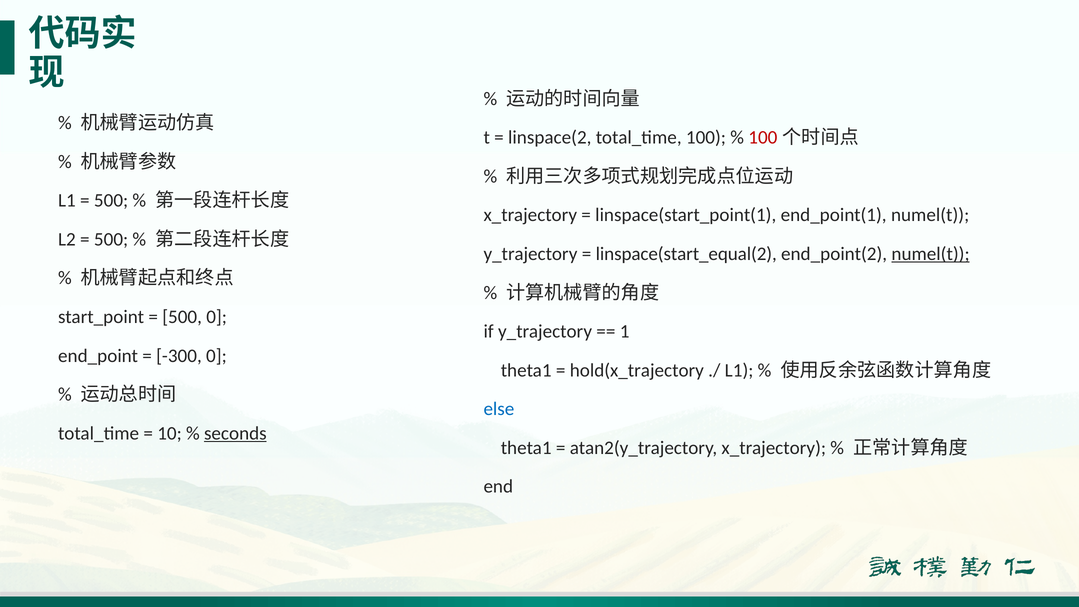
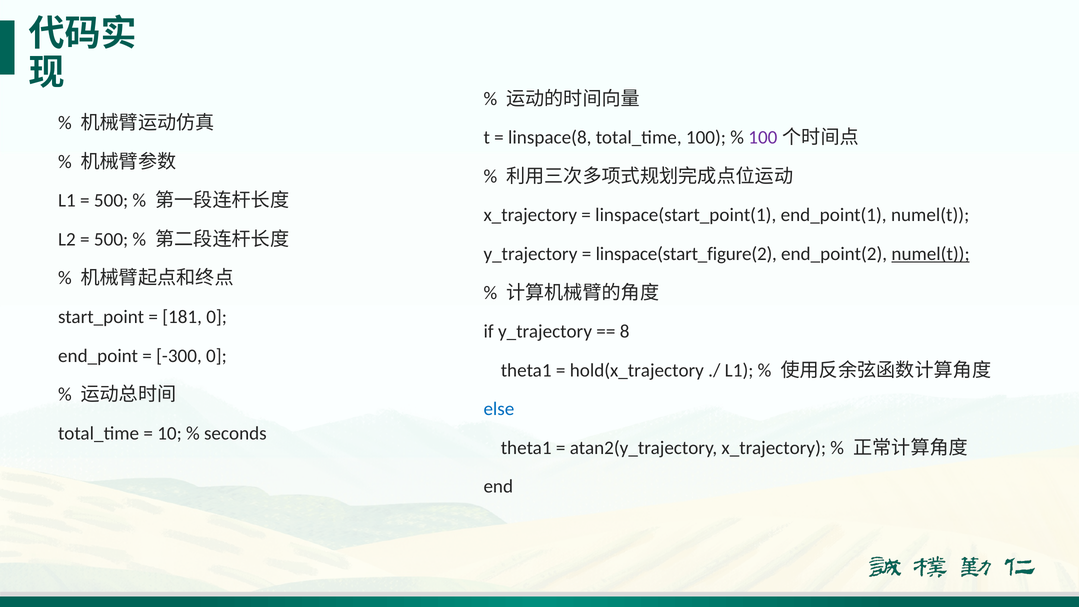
linspace(2: linspace(2 -> linspace(8
100 at (763, 138) colour: red -> purple
linspace(start_equal(2: linspace(start_equal(2 -> linspace(start_figure(2
500 at (182, 317): 500 -> 181
1: 1 -> 8
seconds underline: present -> none
